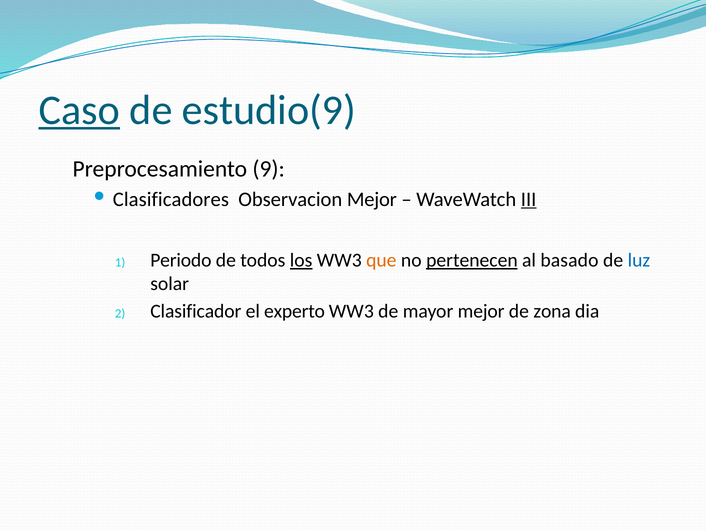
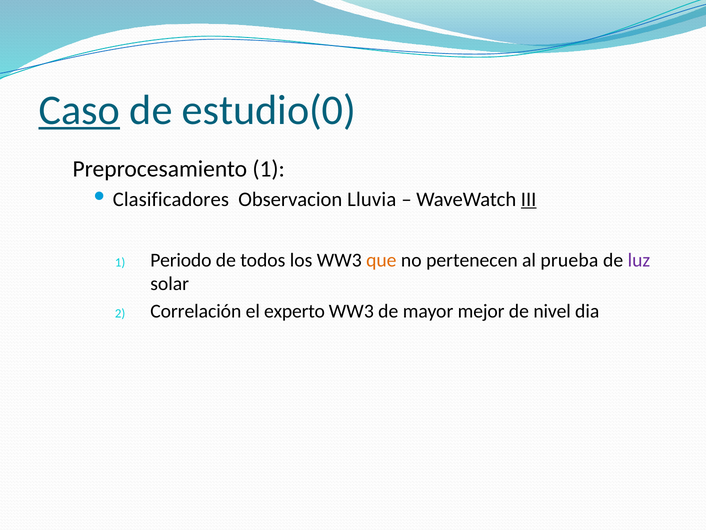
estudio(9: estudio(9 -> estudio(0
Preprocesamiento 9: 9 -> 1
Observacion Mejor: Mejor -> Lluvia
los underline: present -> none
pertenecen underline: present -> none
basado: basado -> prueba
luz colour: blue -> purple
Clasificador: Clasificador -> Correlación
zona: zona -> nivel
